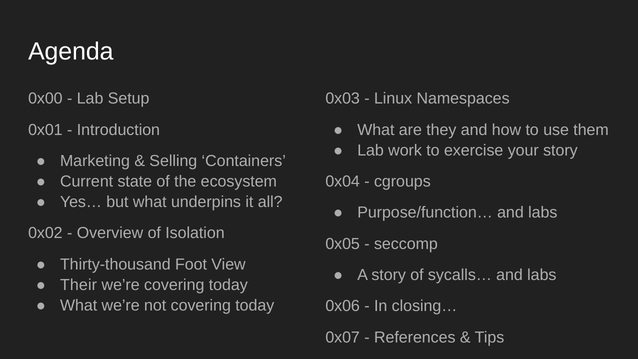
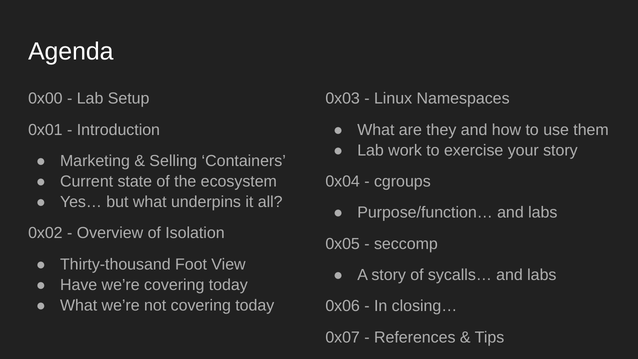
Their: Their -> Have
